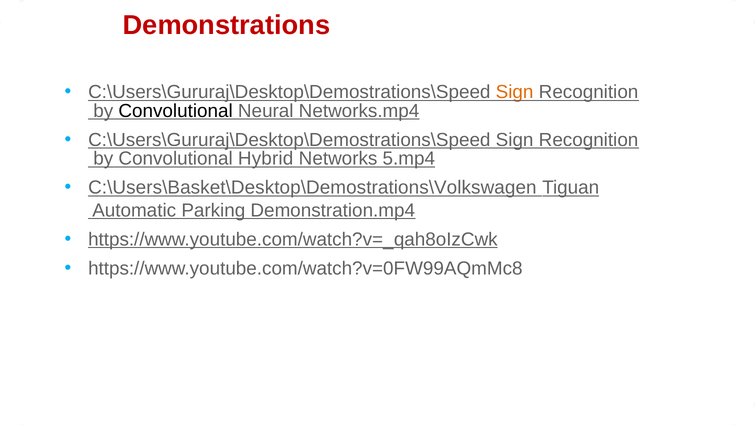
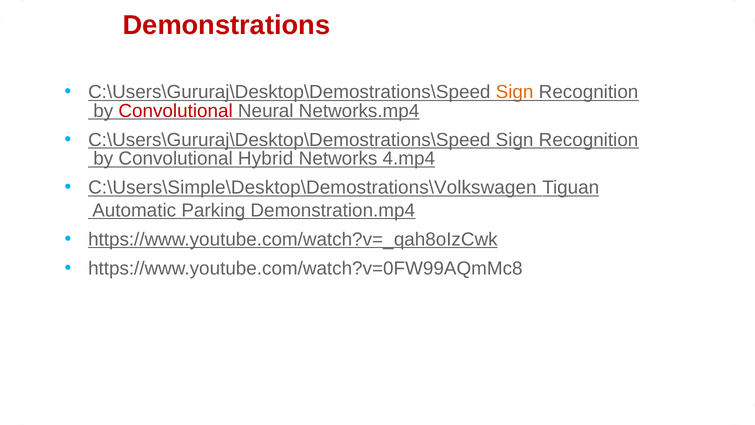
Convolutional at (176, 111) colour: black -> red
5.mp4: 5.mp4 -> 4.mp4
C:\Users\Basket\Desktop\Demostrations\Volkswagen: C:\Users\Basket\Desktop\Demostrations\Volkswagen -> C:\Users\Simple\Desktop\Demostrations\Volkswagen
